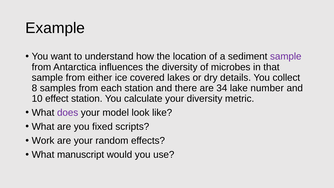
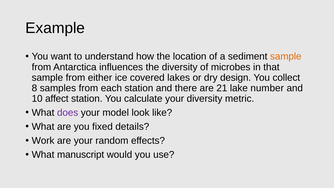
sample at (286, 56) colour: purple -> orange
details: details -> design
34: 34 -> 21
effect: effect -> affect
scripts: scripts -> details
